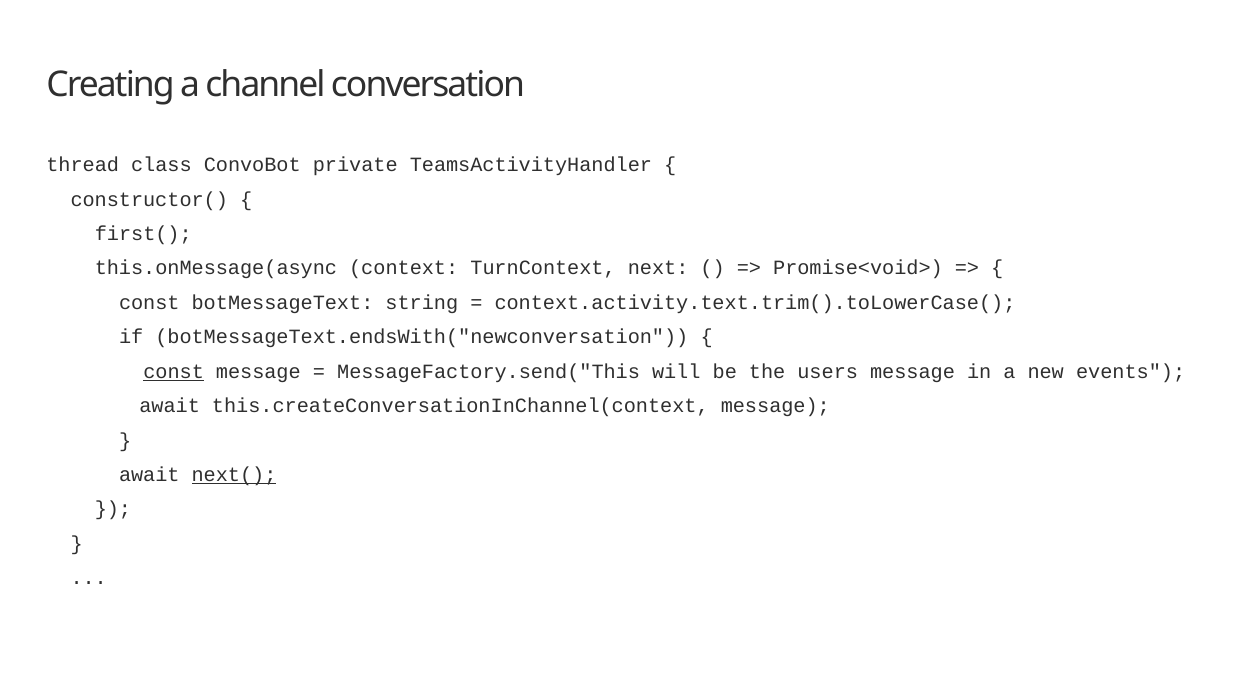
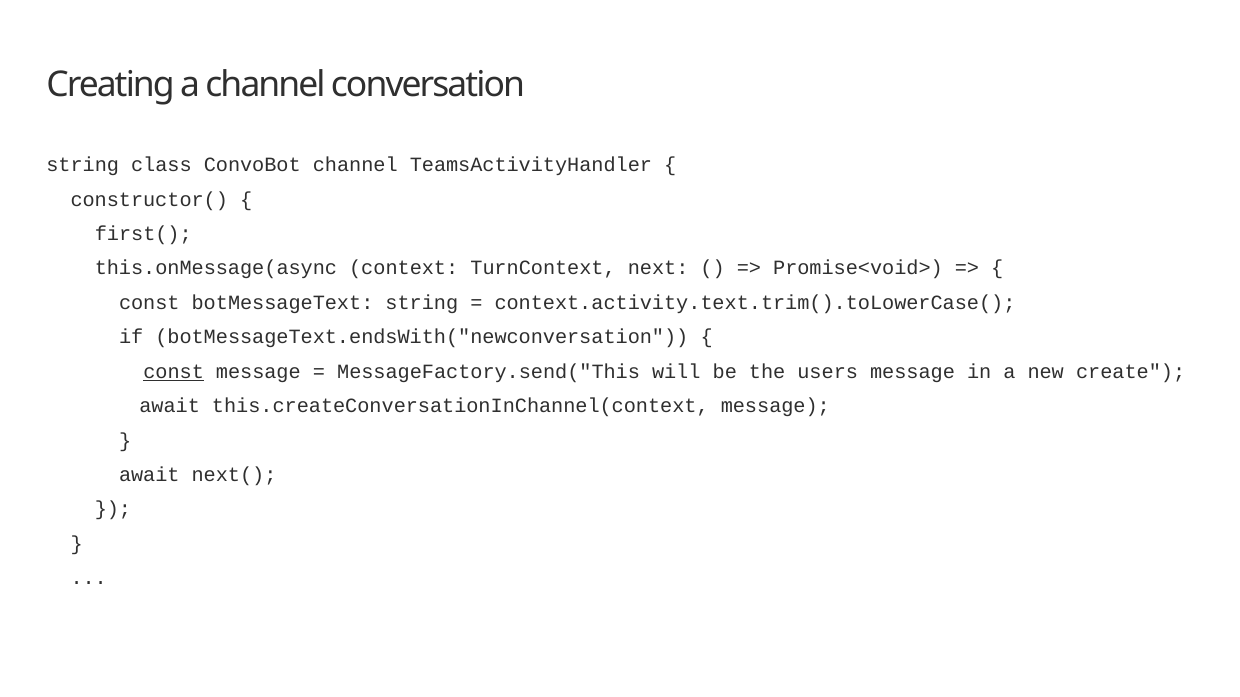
thread at (83, 165): thread -> string
ConvoBot private: private -> channel
events: events -> create
next( underline: present -> none
